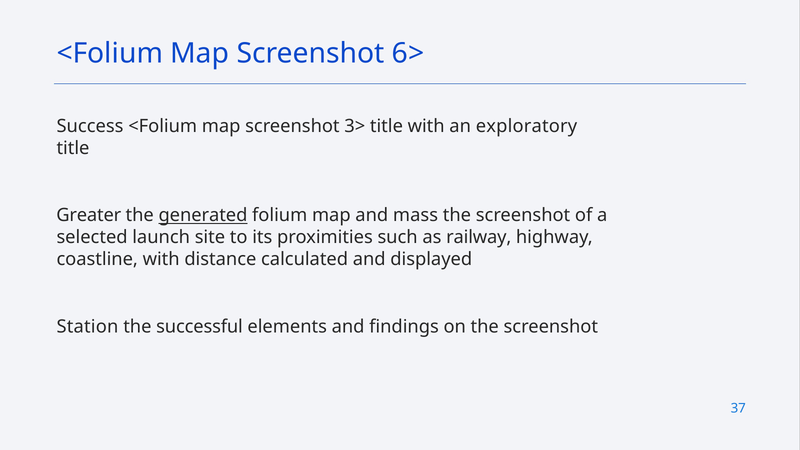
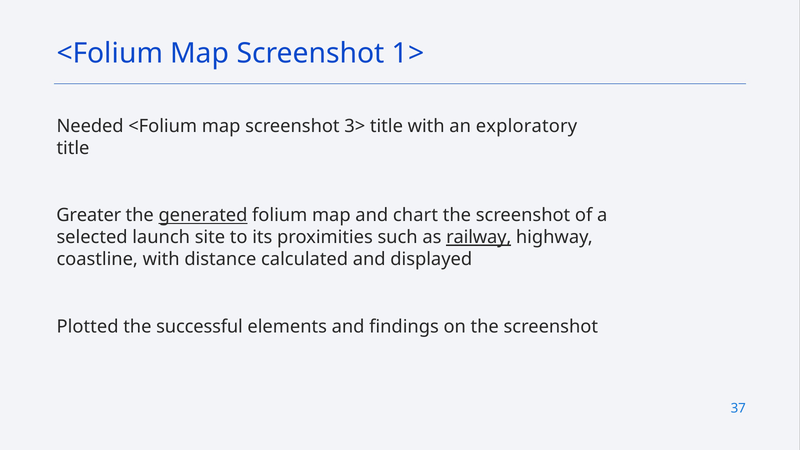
6>: 6> -> 1>
Success: Success -> Needed
mass: mass -> chart
railway underline: none -> present
Station: Station -> Plotted
